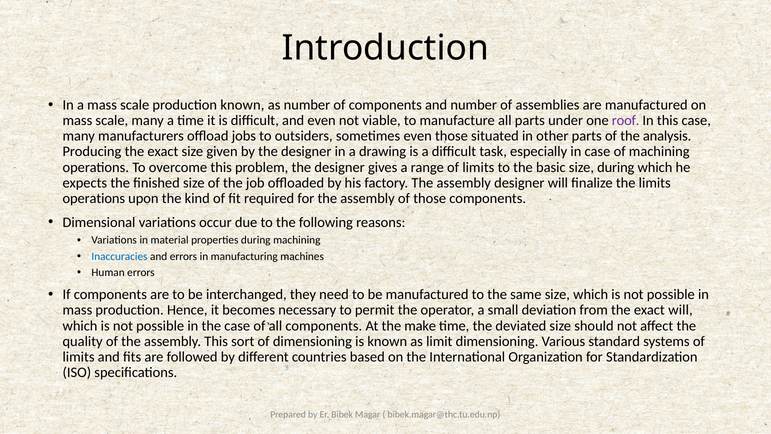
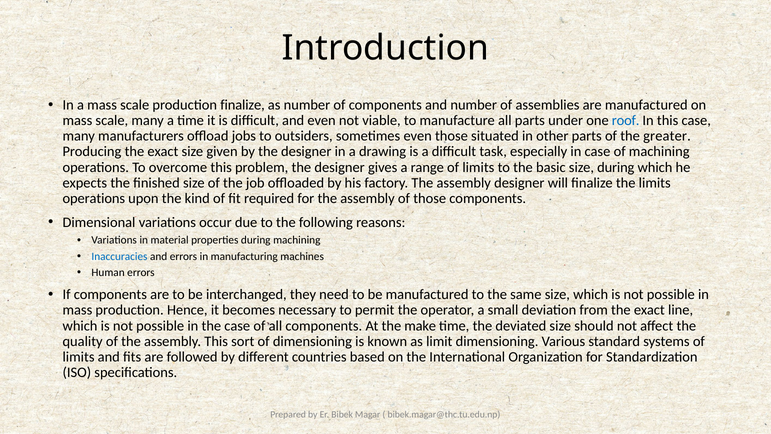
production known: known -> finalize
roof colour: purple -> blue
analysis: analysis -> greater
exact will: will -> line
